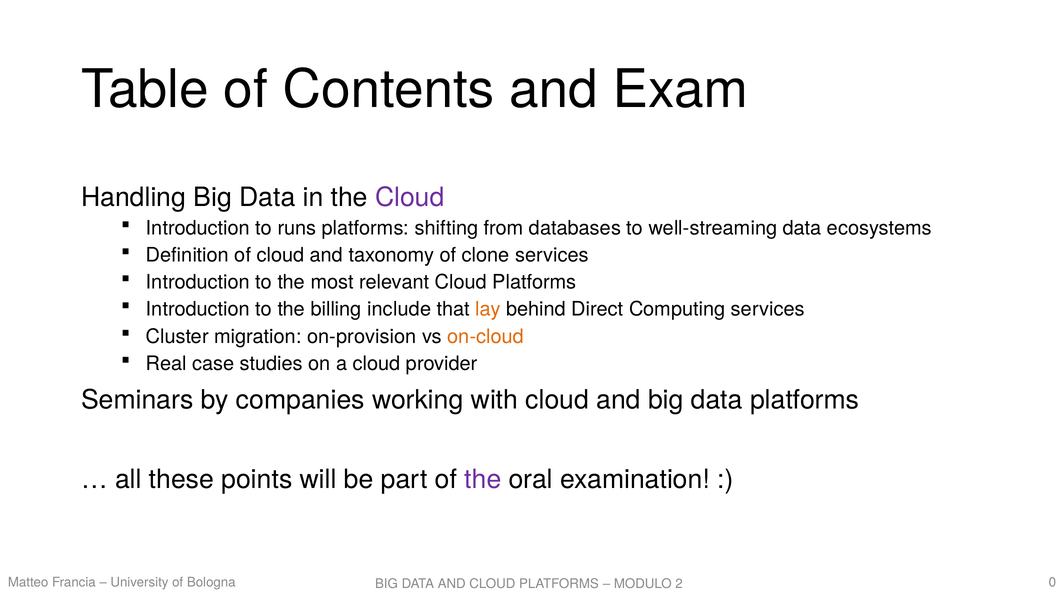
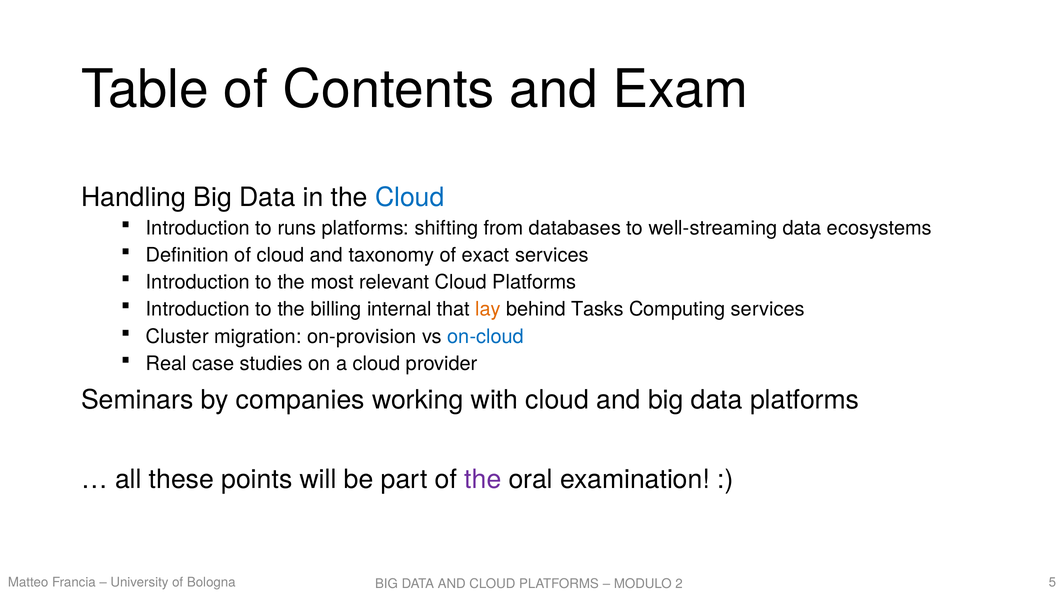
Cloud at (410, 197) colour: purple -> blue
clone: clone -> exact
include: include -> internal
Direct: Direct -> Tasks
on-cloud colour: orange -> blue
0: 0 -> 5
